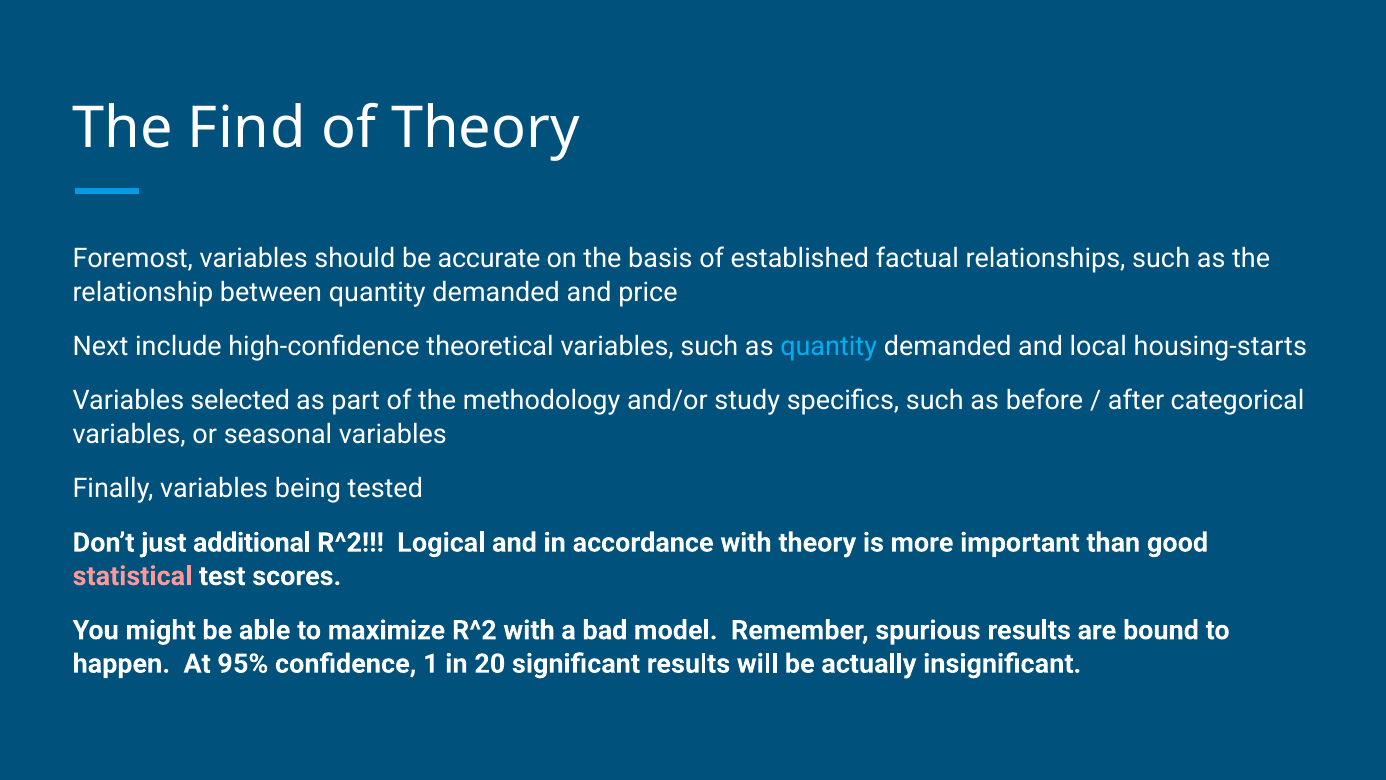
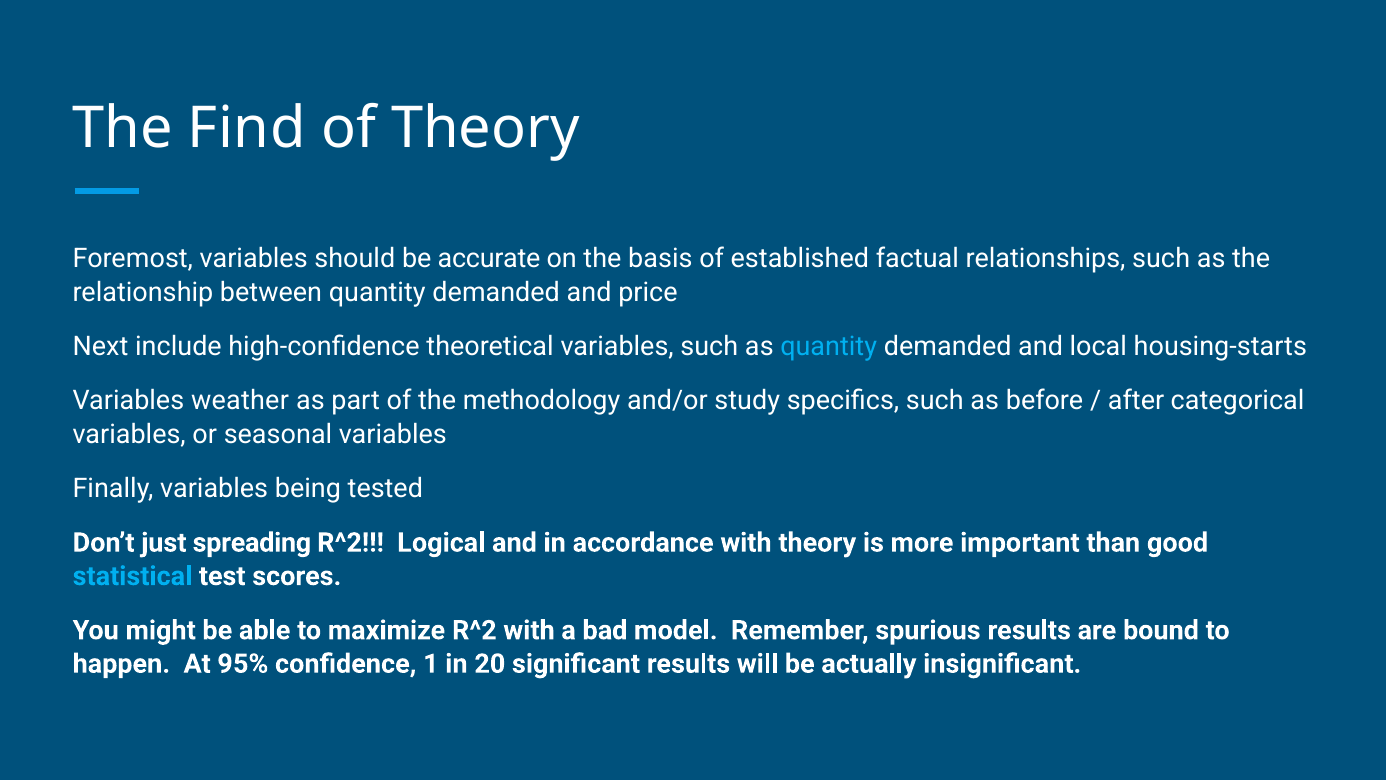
selected: selected -> weather
additional: additional -> spreading
statistical colour: pink -> light blue
